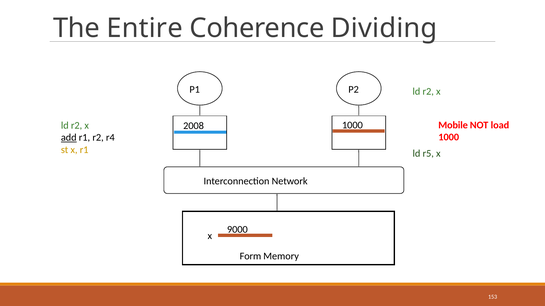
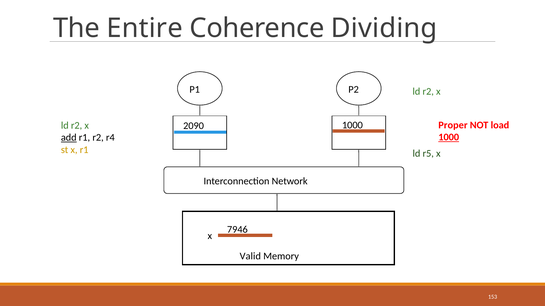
Mobile: Mobile -> Proper
2008: 2008 -> 2090
1000 at (449, 138) underline: none -> present
9000: 9000 -> 7946
Form: Form -> Valid
